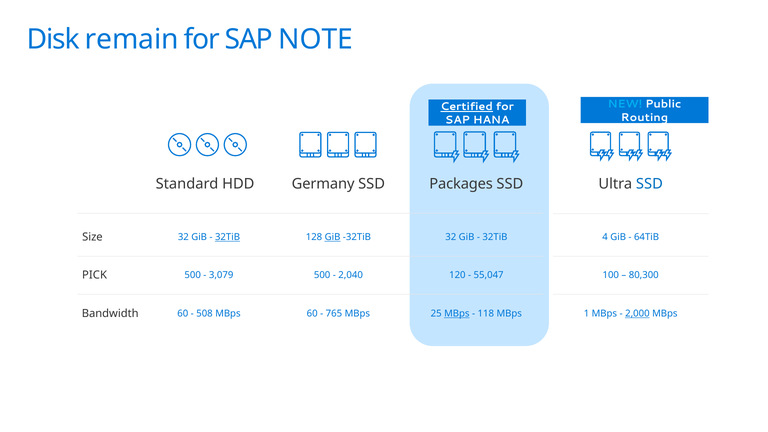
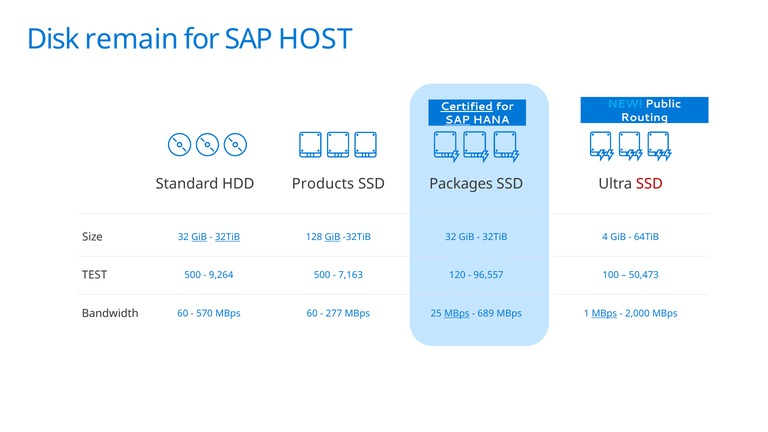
NOTE: NOTE -> HOST
SAP at (457, 120) underline: none -> present
Germany: Germany -> Products
SSD at (649, 184) colour: blue -> red
GiB at (199, 237) underline: none -> present
PICK: PICK -> TEST
3,079: 3,079 -> 9,264
2,040: 2,040 -> 7,163
55,047: 55,047 -> 96,557
80,300: 80,300 -> 50,473
508: 508 -> 570
765: 765 -> 277
118: 118 -> 689
MBps at (604, 313) underline: none -> present
2,000 underline: present -> none
